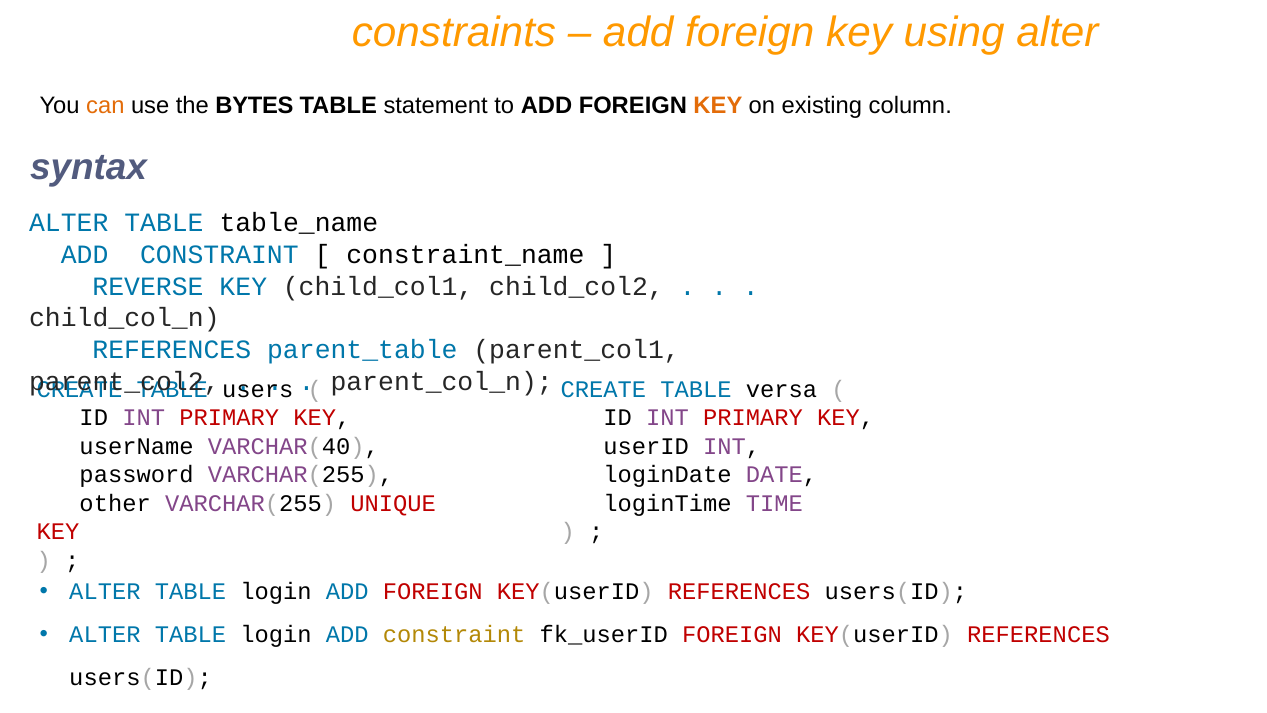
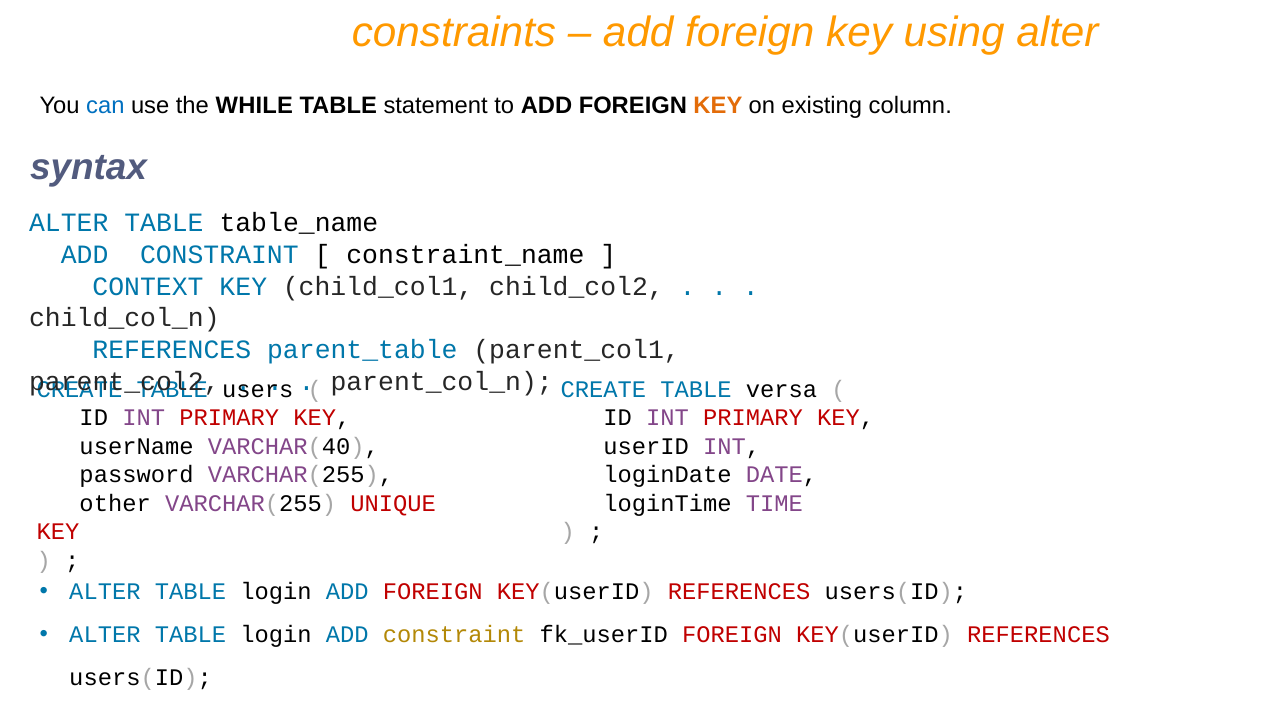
can colour: orange -> blue
BYTES: BYTES -> WHILE
REVERSE: REVERSE -> CONTEXT
